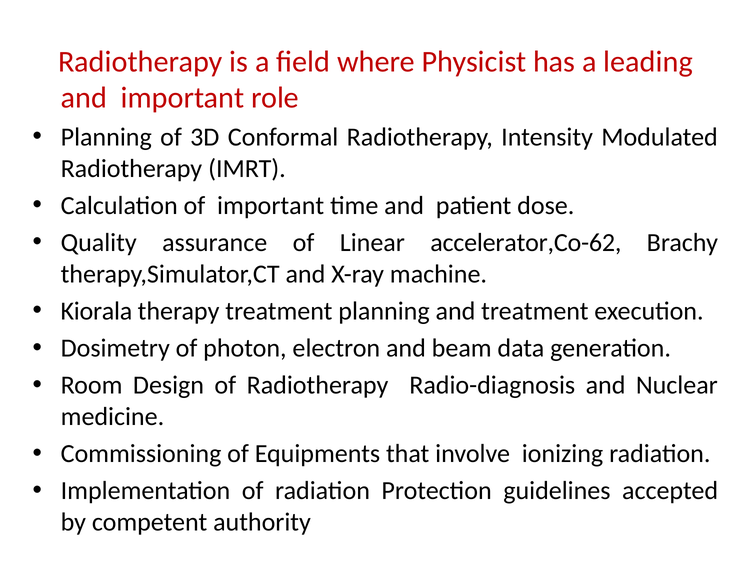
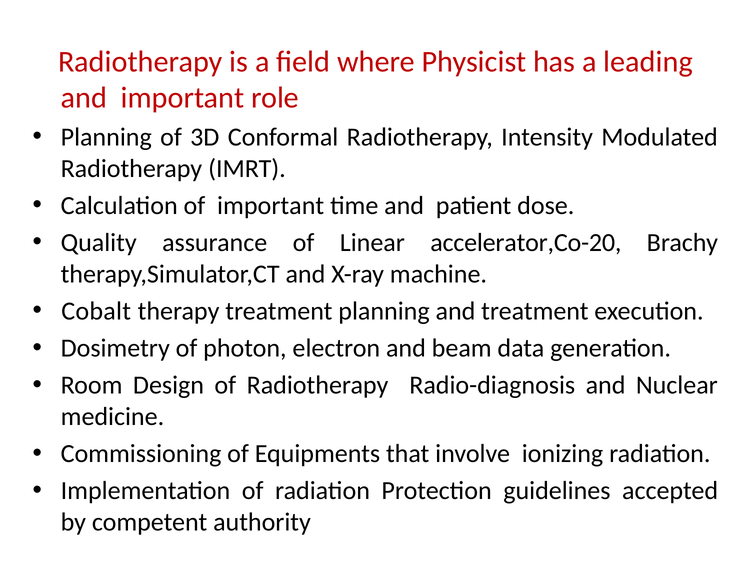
accelerator,Co-62: accelerator,Co-62 -> accelerator,Co-20
Kiorala: Kiorala -> Cobalt
